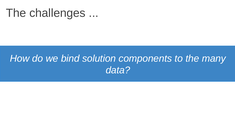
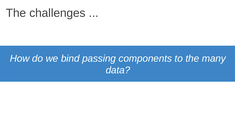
solution: solution -> passing
